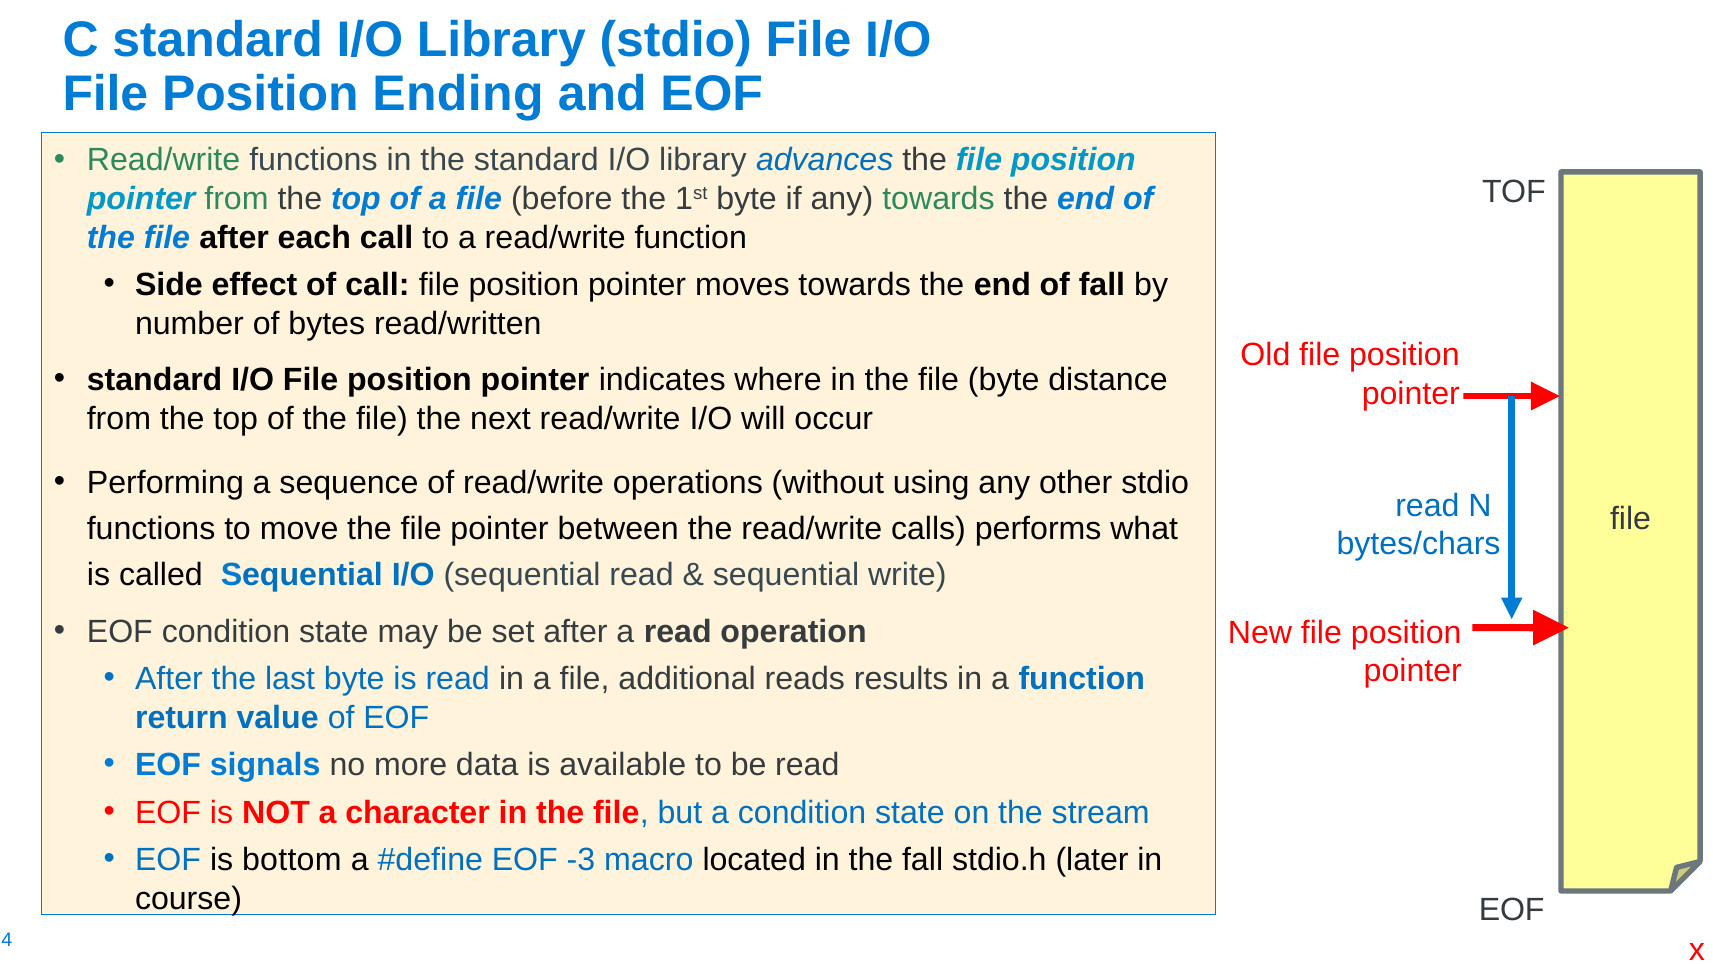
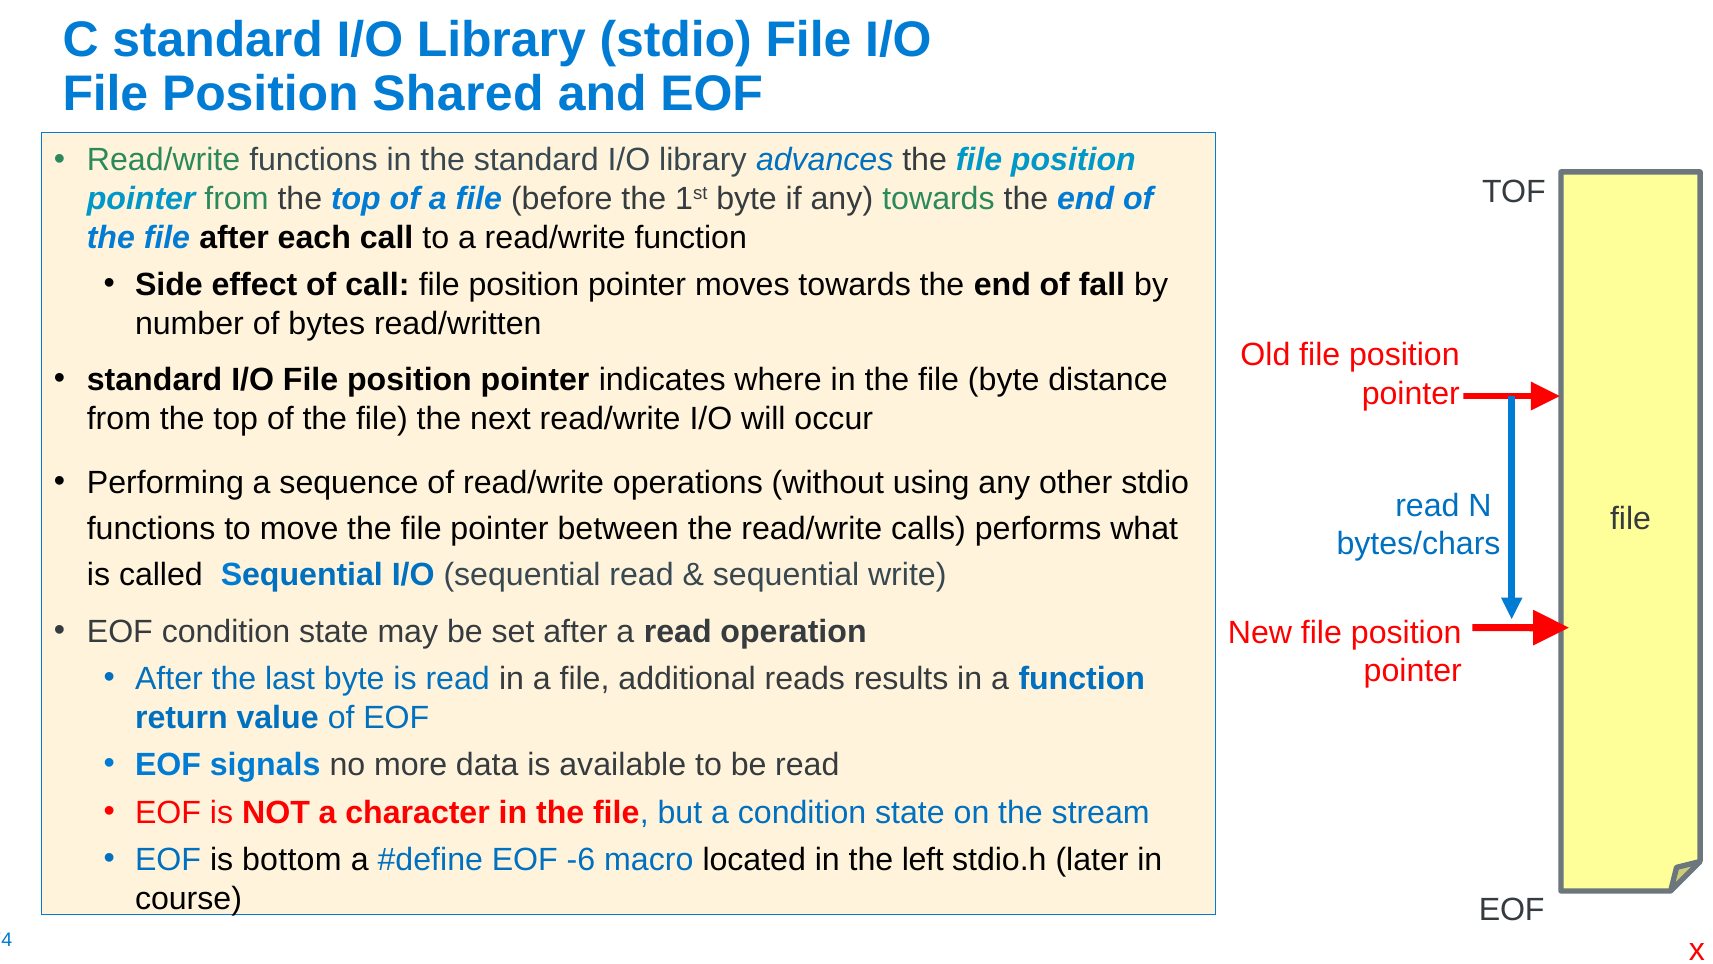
Ending: Ending -> Shared
-3: -3 -> -6
the fall: fall -> left
